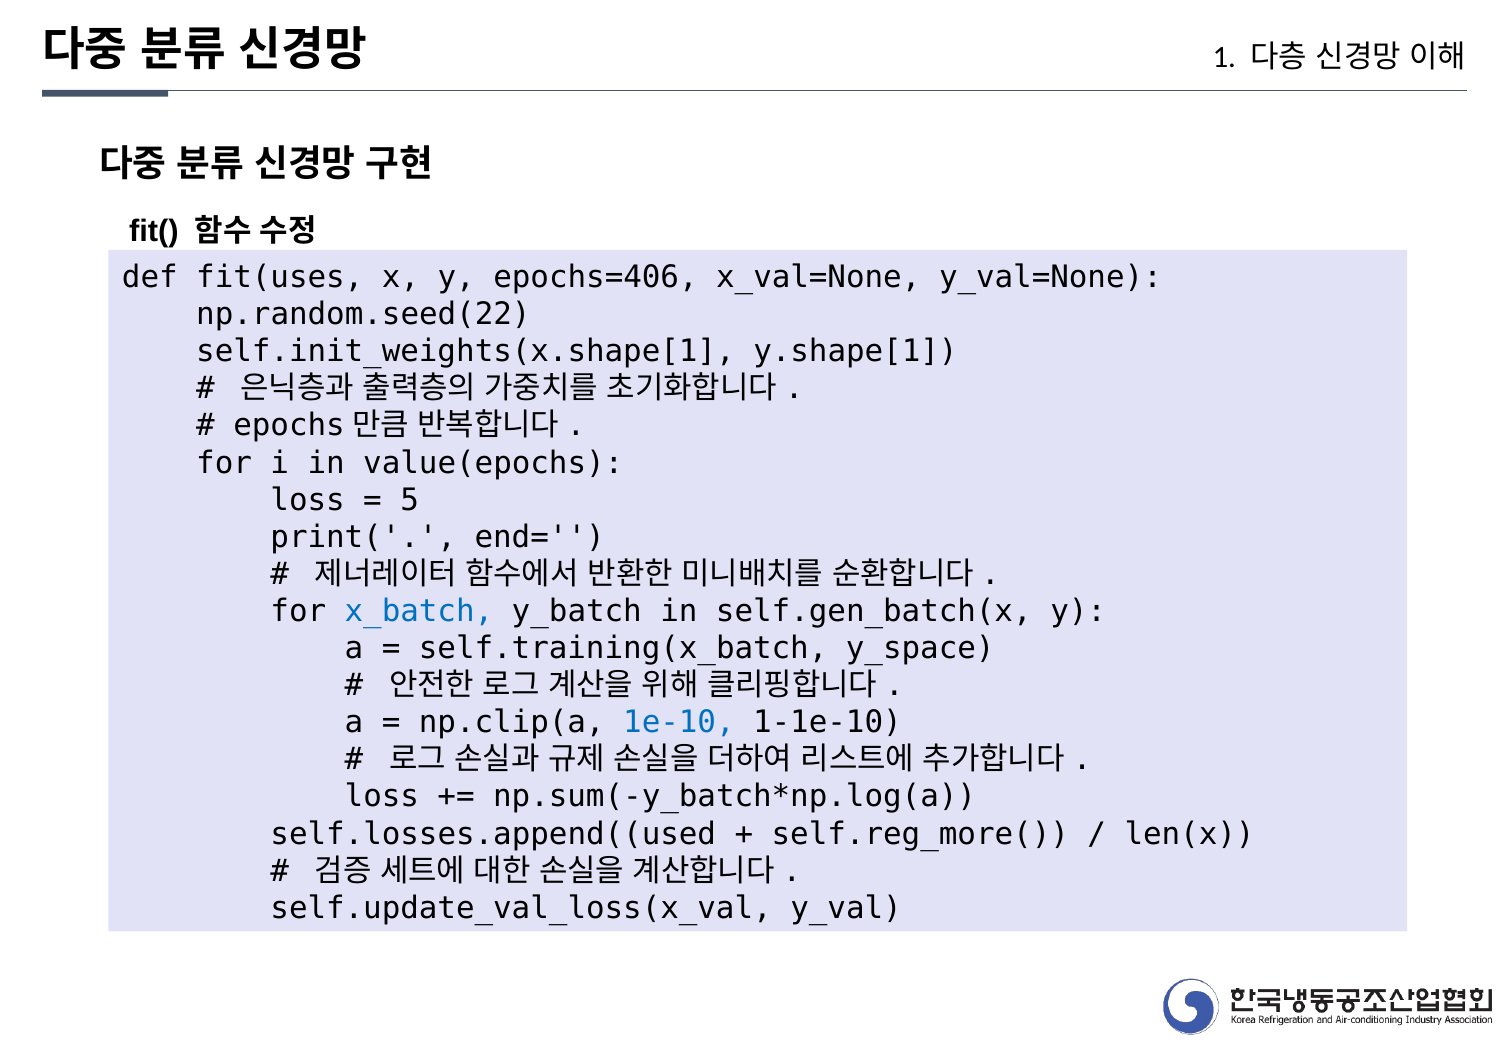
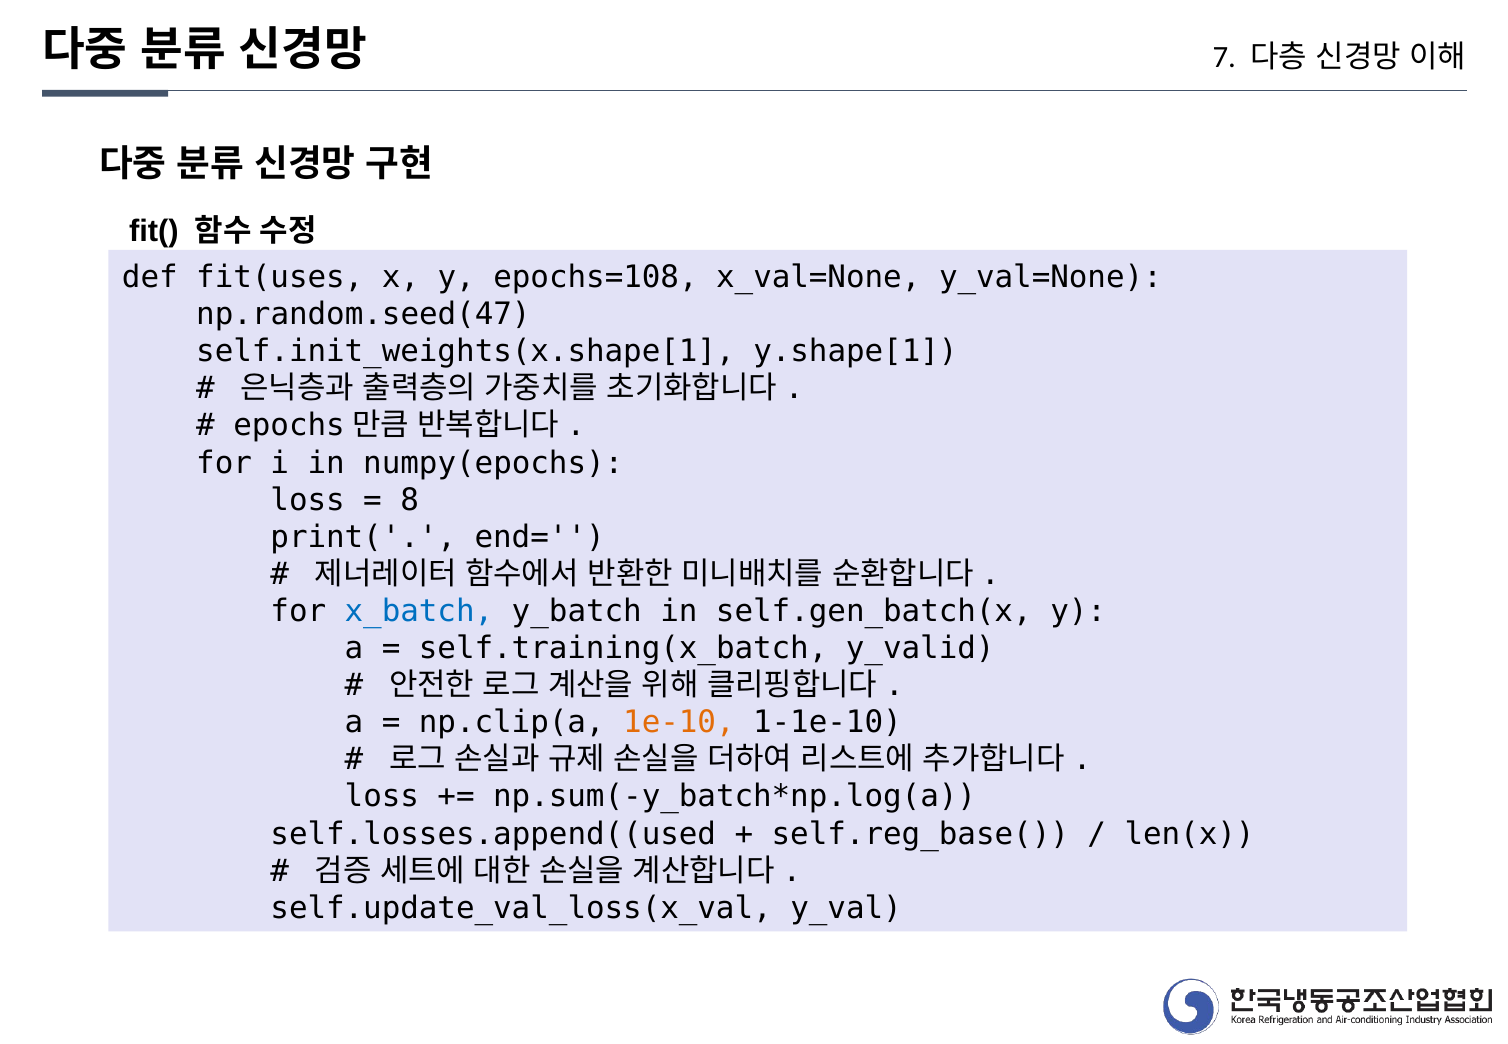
1: 1 -> 7
epochs=406: epochs=406 -> epochs=108
np.random.seed(22: np.random.seed(22 -> np.random.seed(47
value(epochs: value(epochs -> numpy(epochs
5: 5 -> 8
y_space: y_space -> y_valid
1e-10 colour: blue -> orange
self.reg_more(: self.reg_more( -> self.reg_base(
